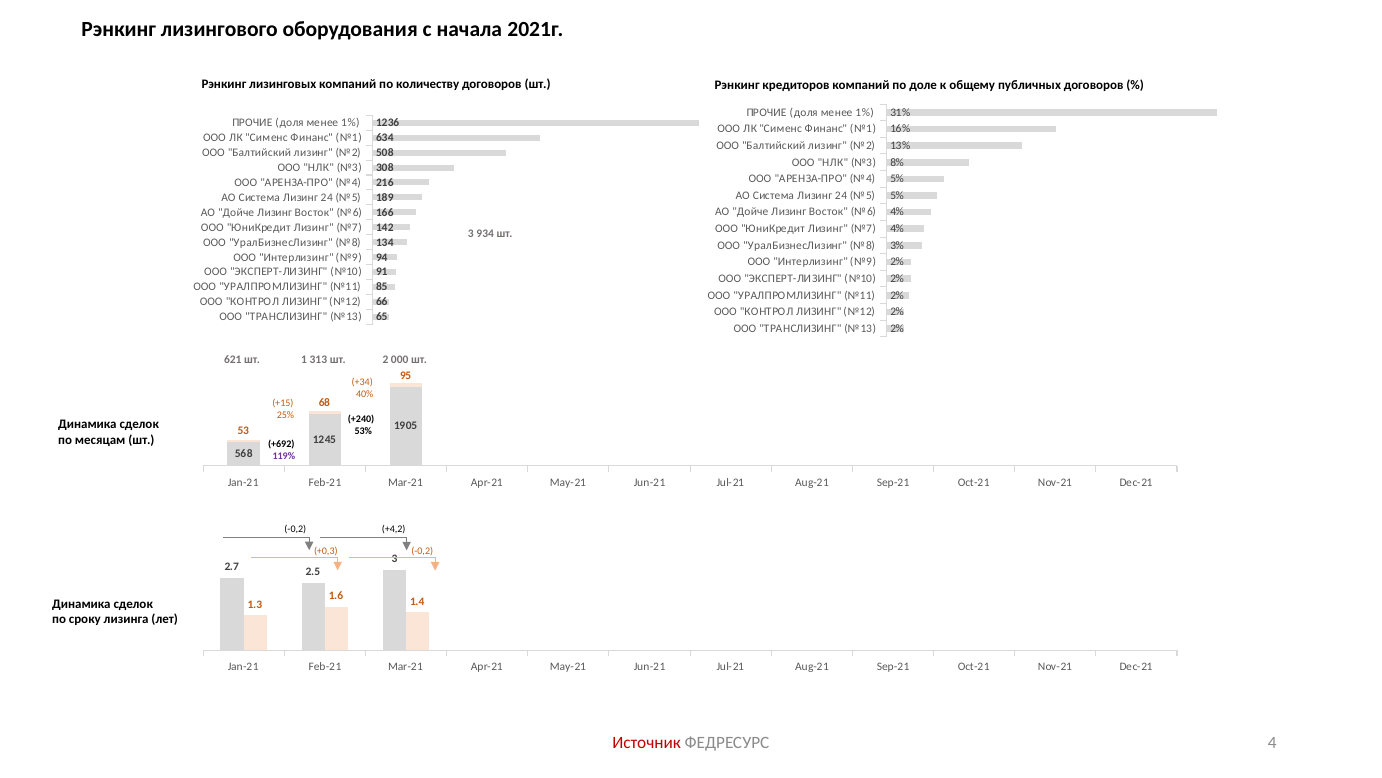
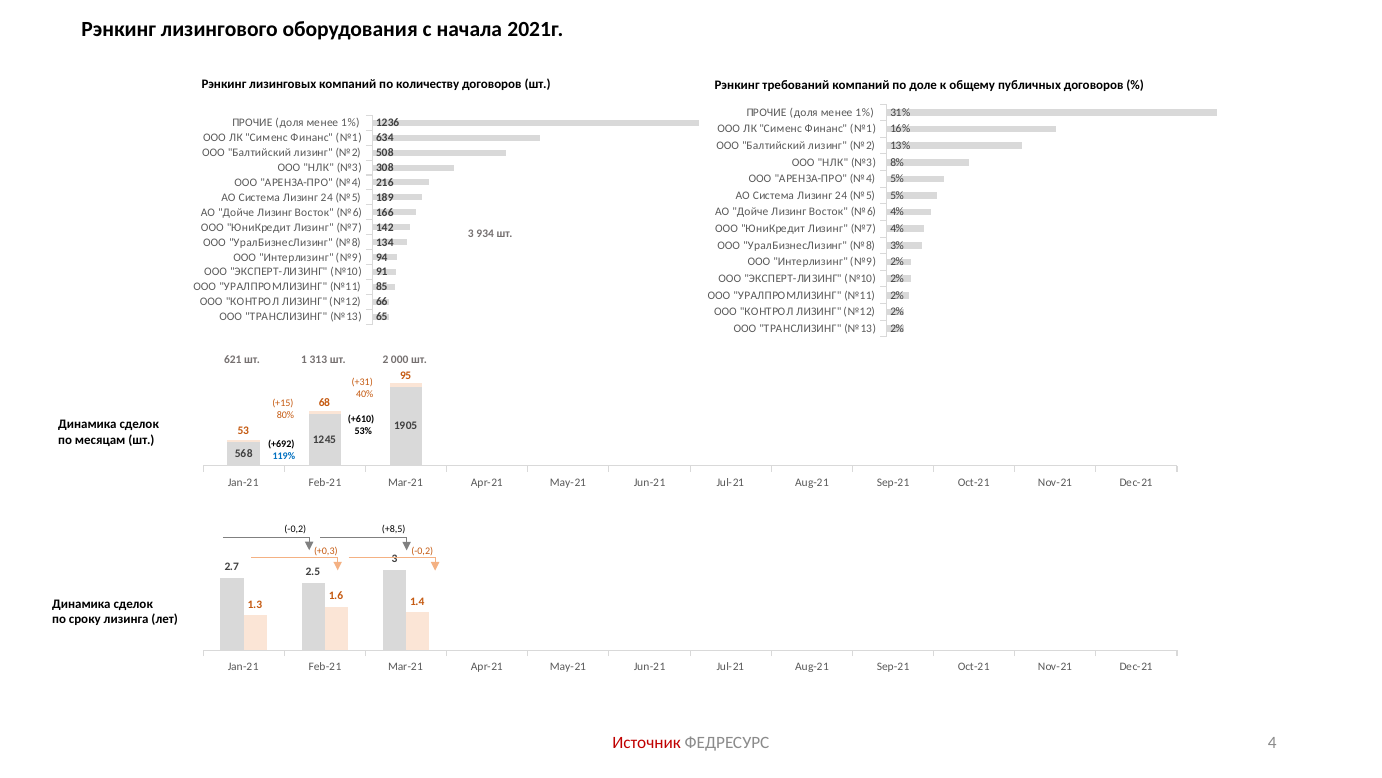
кредиторов: кредиторов -> требований
+34: +34 -> +31
25%: 25% -> 80%
+240: +240 -> +610
119% colour: purple -> blue
+4,2: +4,2 -> +8,5
